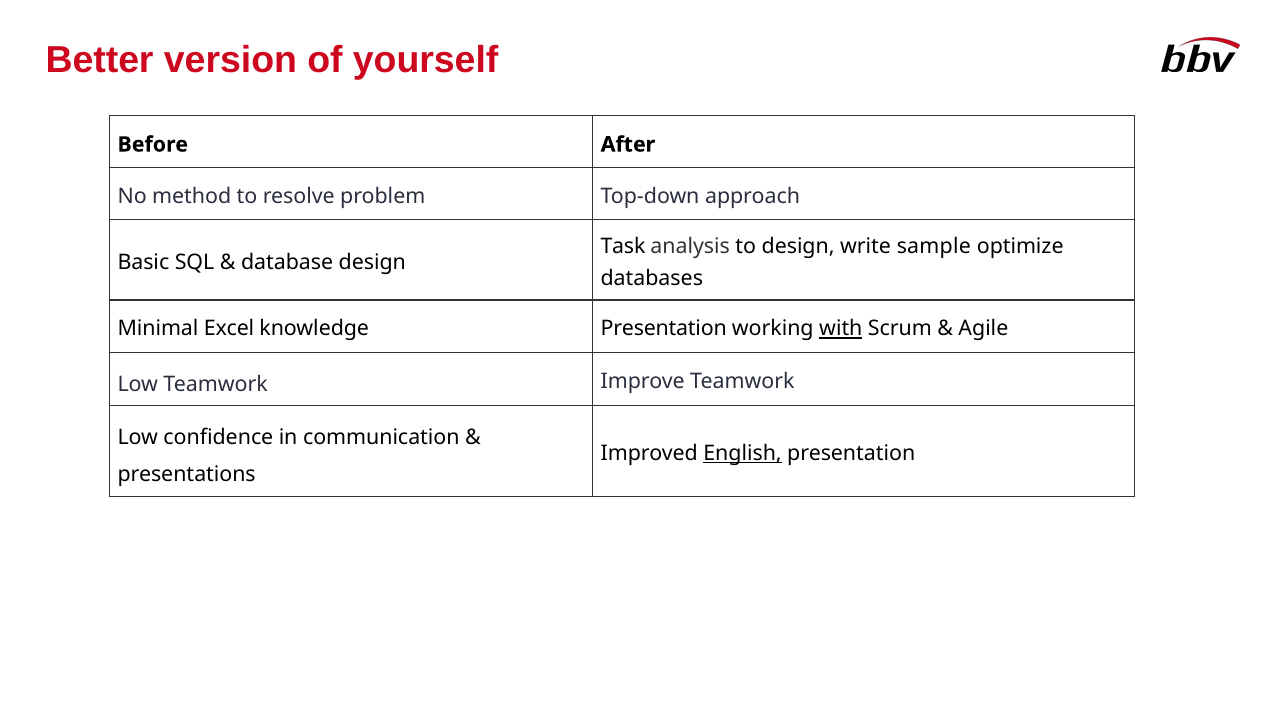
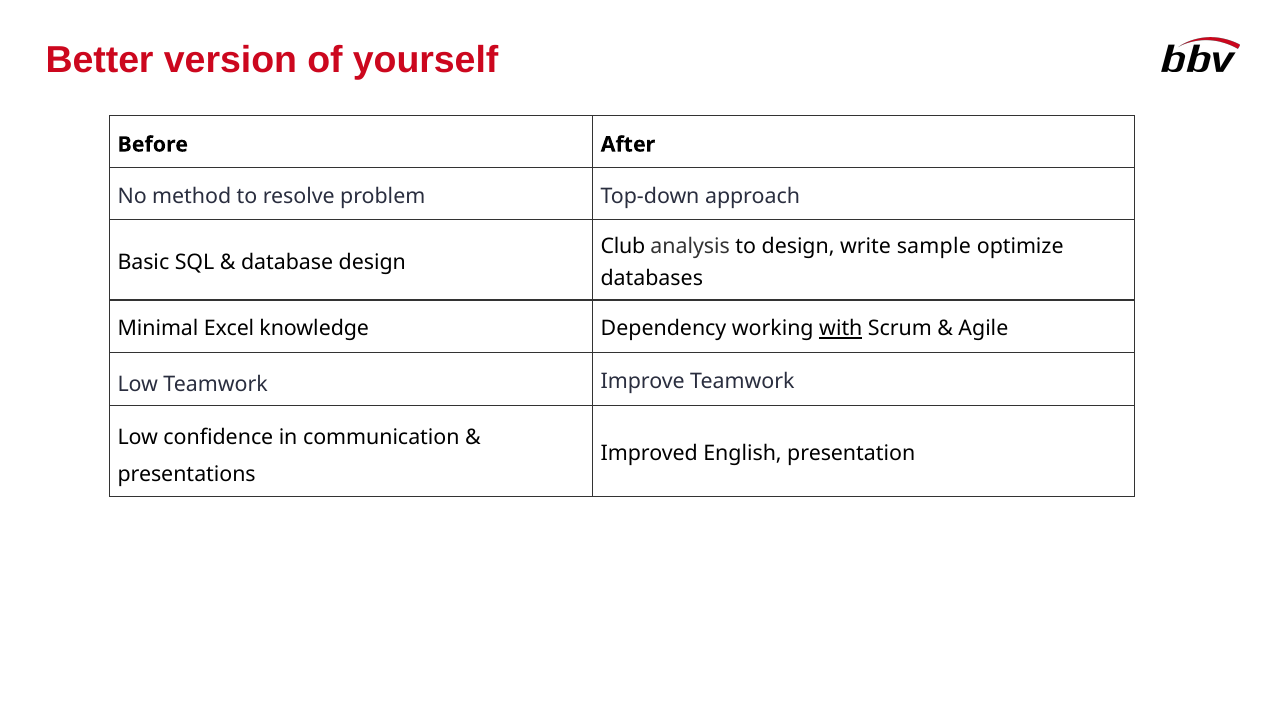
Task: Task -> Club
knowledge Presentation: Presentation -> Dependency
English underline: present -> none
